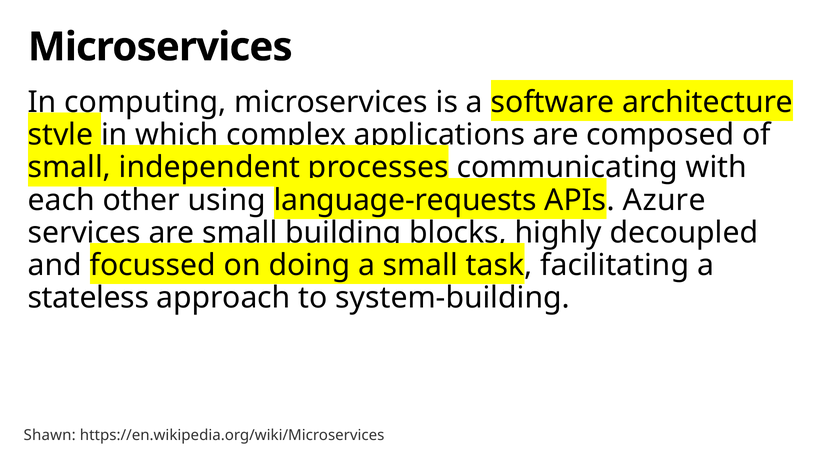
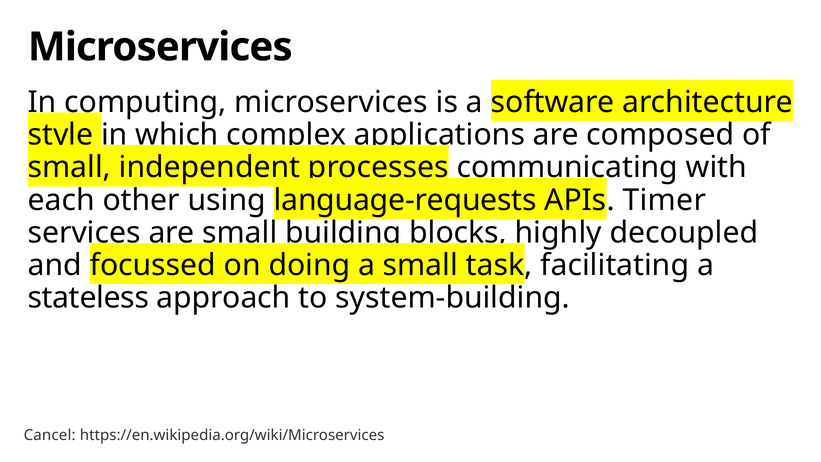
Azure: Azure -> Timer
Shawn: Shawn -> Cancel
